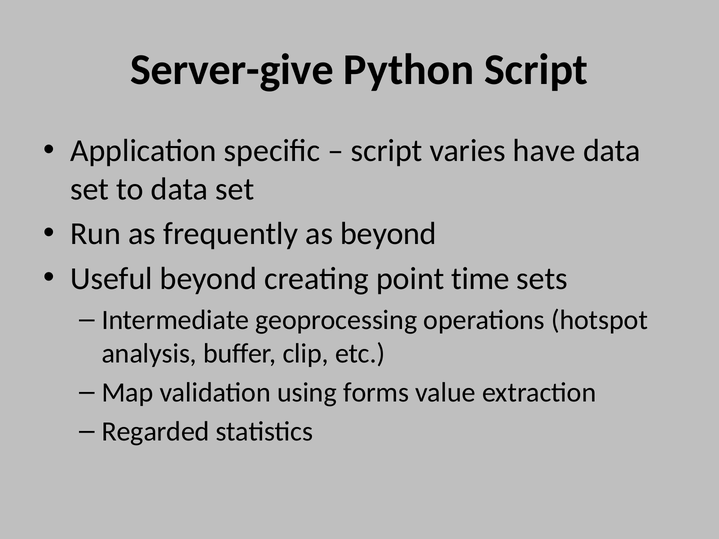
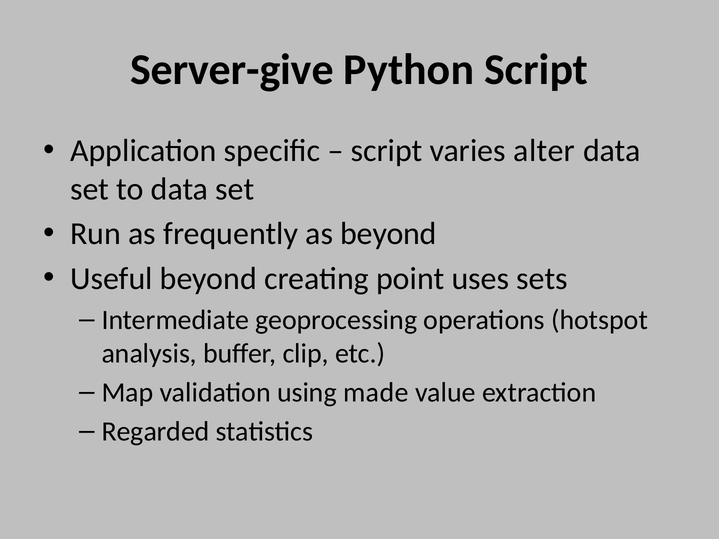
have: have -> alter
time: time -> uses
forms: forms -> made
